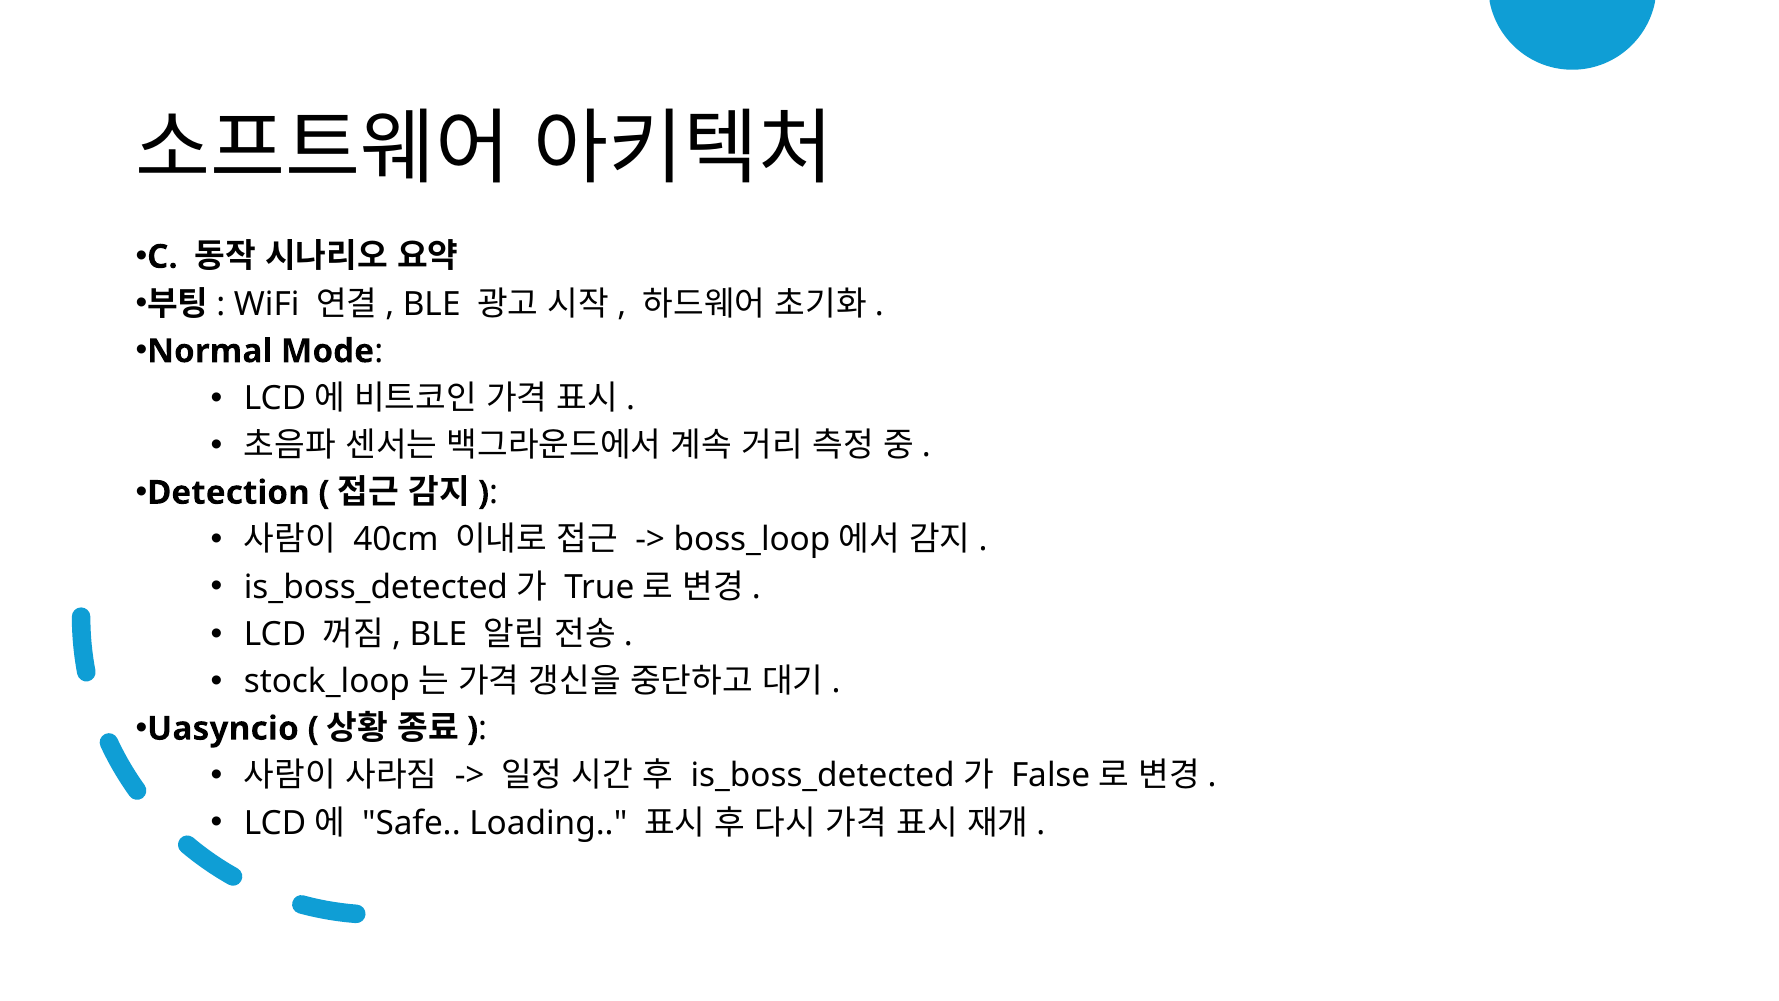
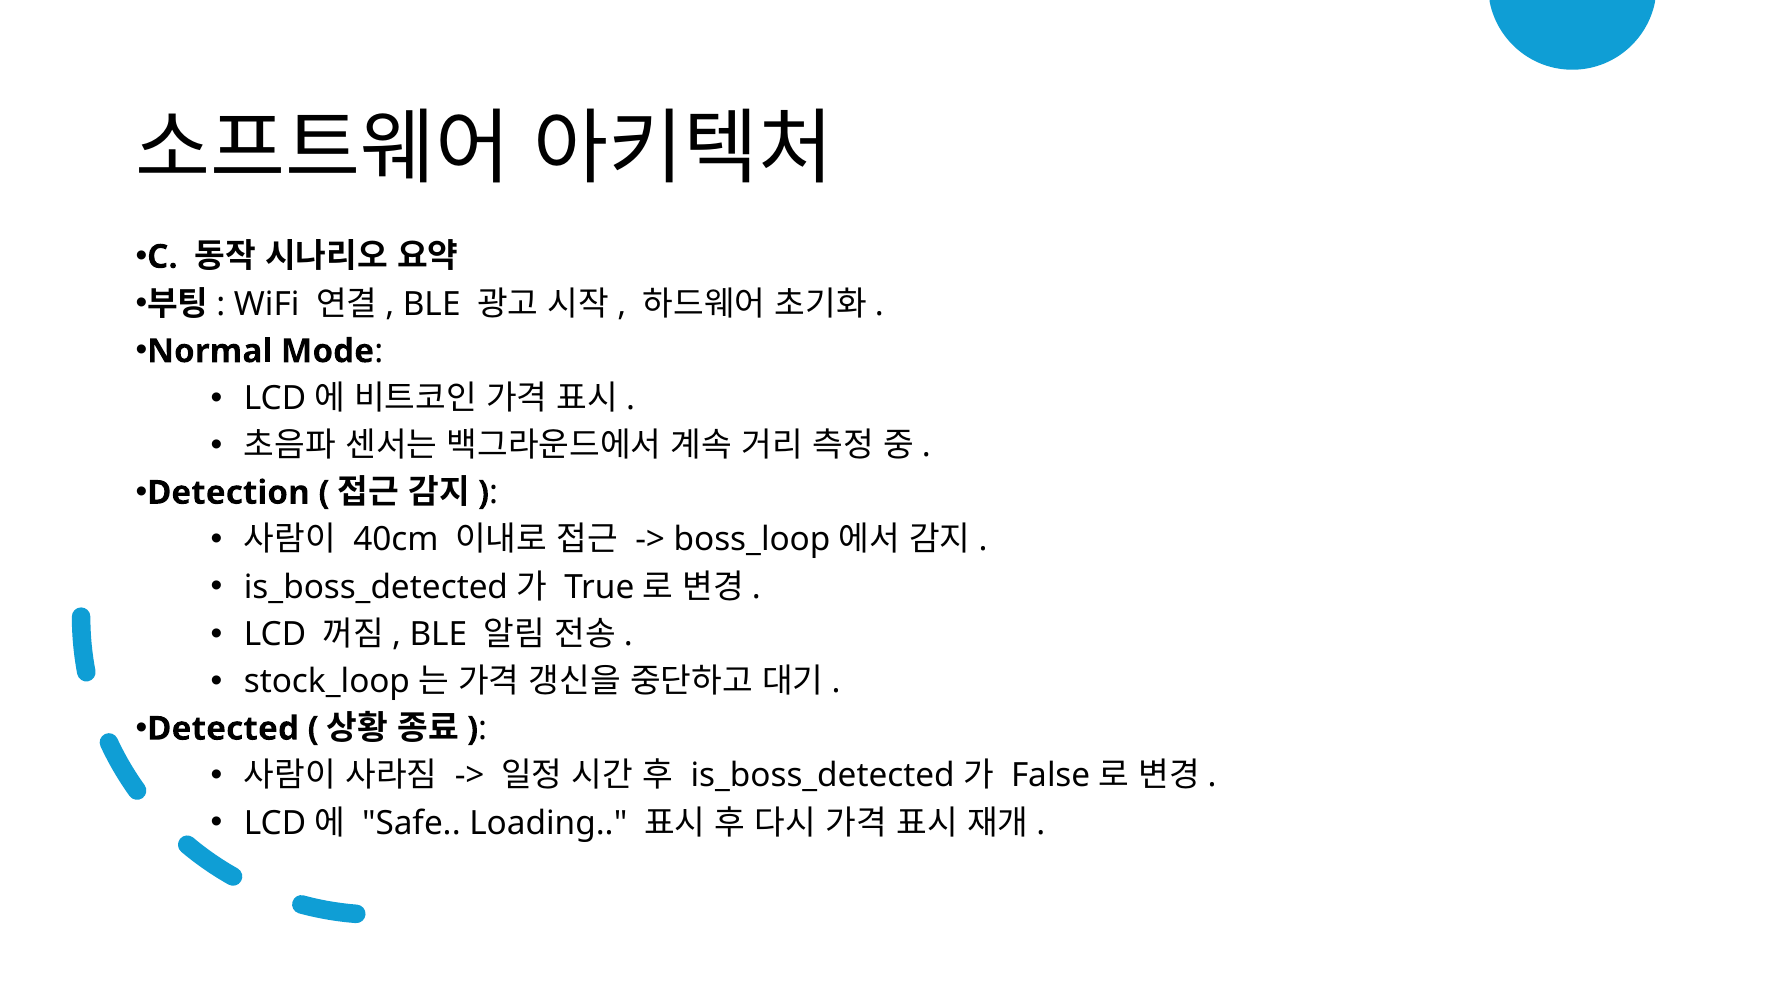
Uasyncio: Uasyncio -> Detected
